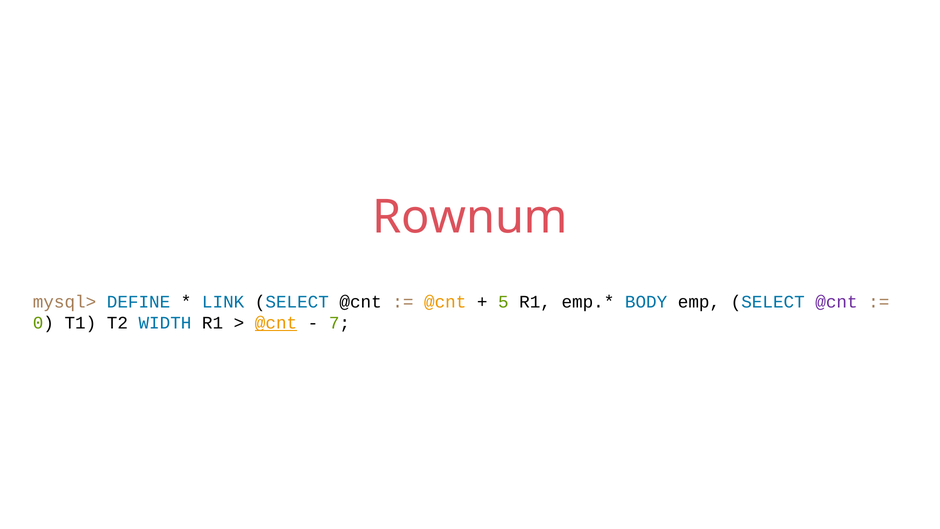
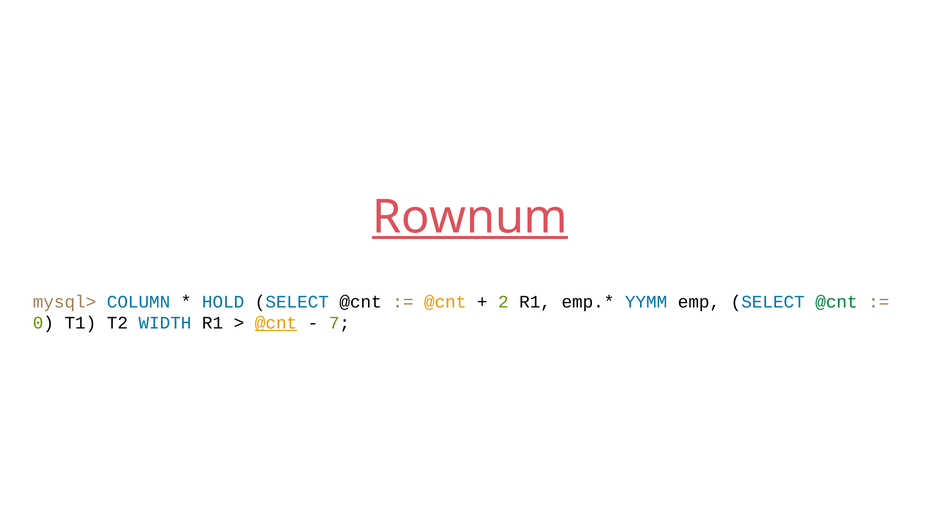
Rownum underline: none -> present
DEFINE: DEFINE -> COLUMN
LINK: LINK -> HOLD
5: 5 -> 2
BODY: BODY -> YYMM
@cnt at (836, 302) colour: purple -> green
